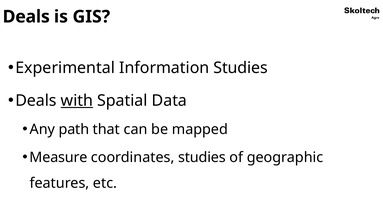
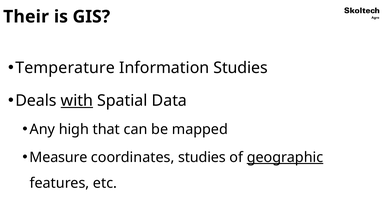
Deals at (26, 17): Deals -> Their
Experimental: Experimental -> Temperature
path: path -> high
geographic underline: none -> present
